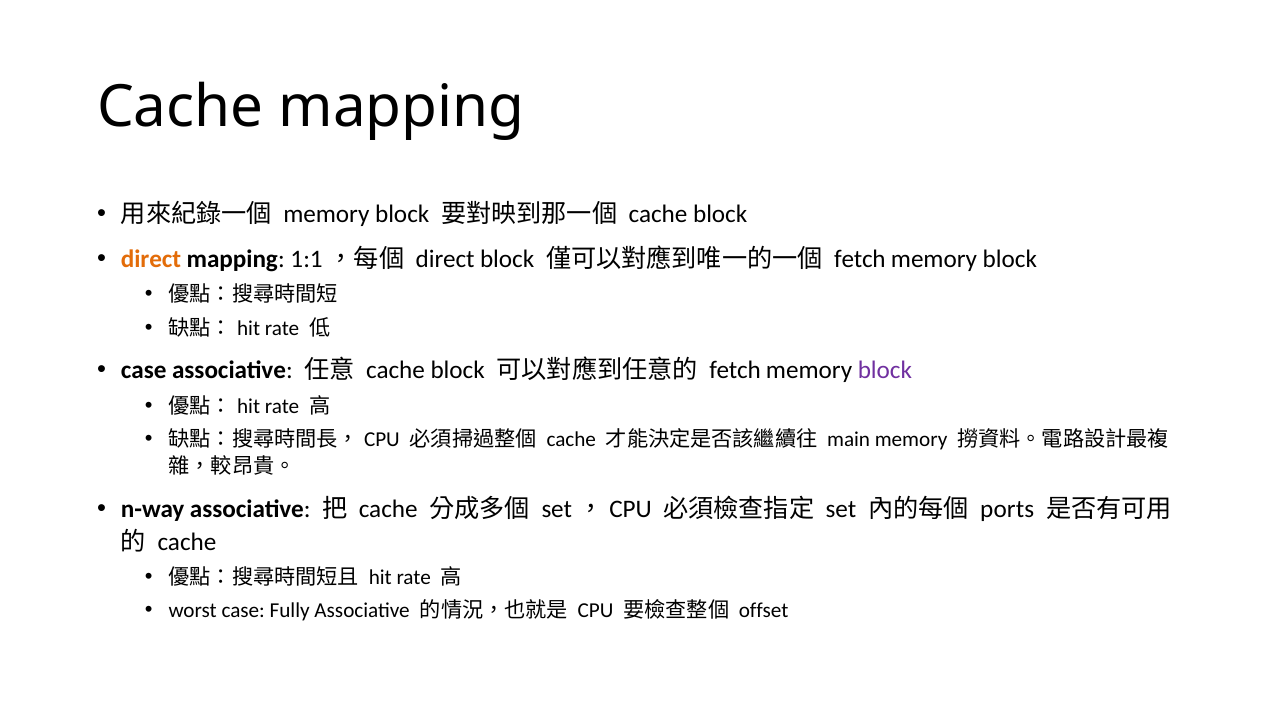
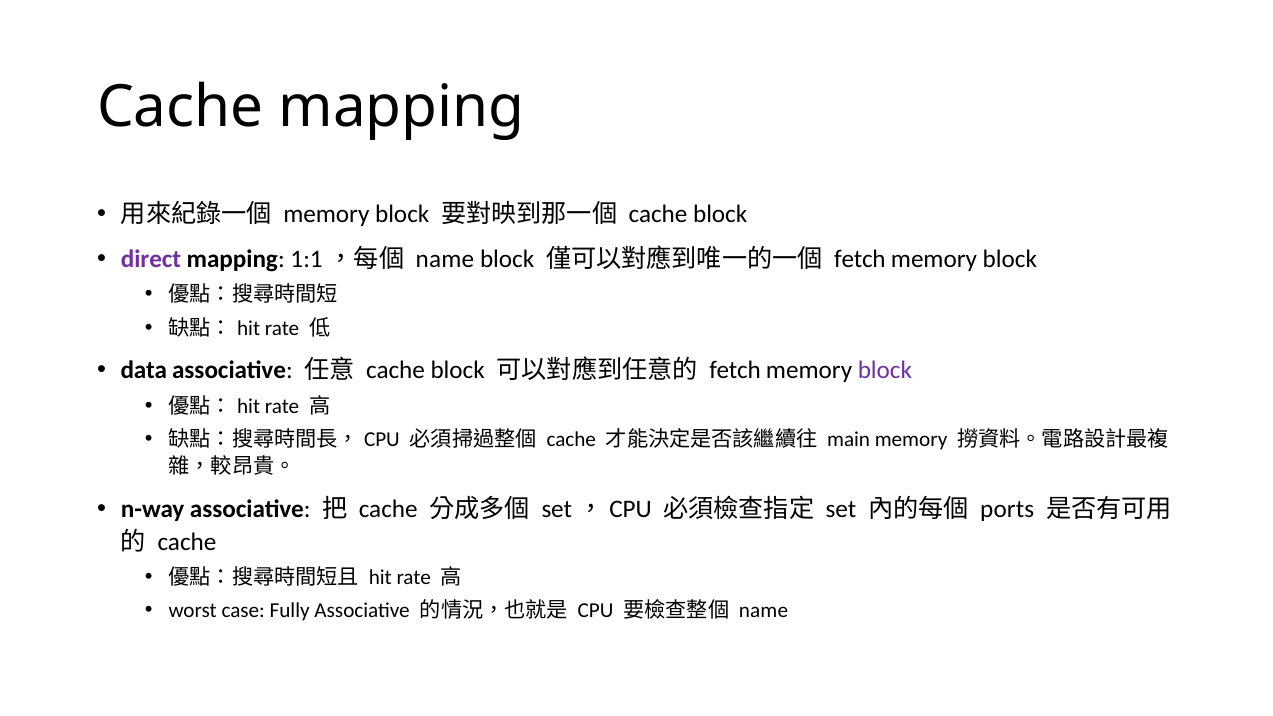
direct at (151, 259) colour: orange -> purple
direct at (445, 259): direct -> name
case at (144, 371): case -> data
offset at (764, 611): offset -> name
